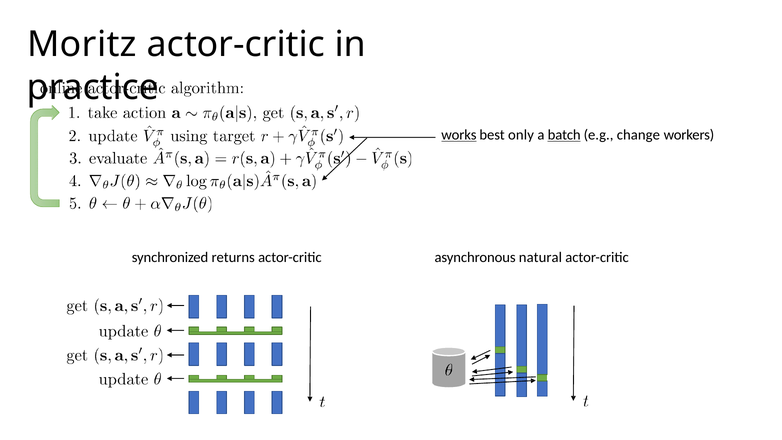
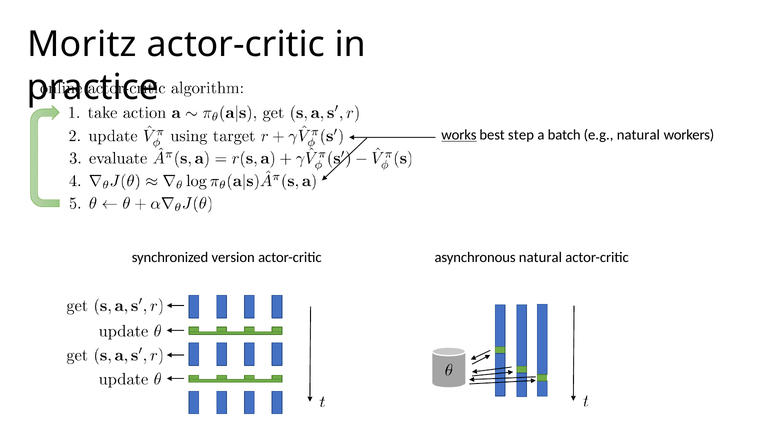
only: only -> step
batch underline: present -> none
e.g change: change -> natural
returns: returns -> version
